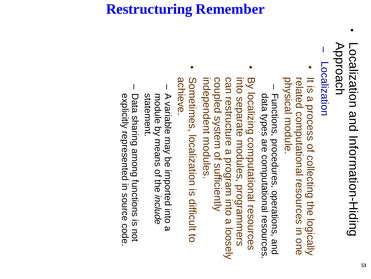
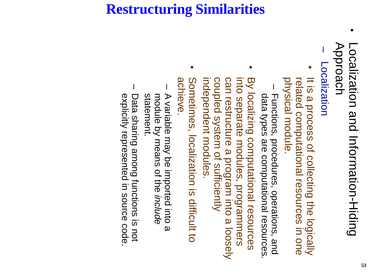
Remember: Remember -> Similarities
